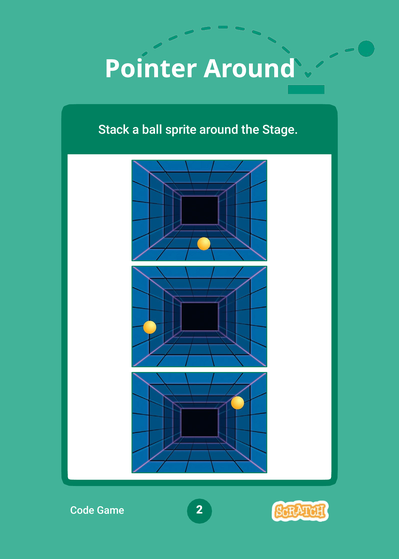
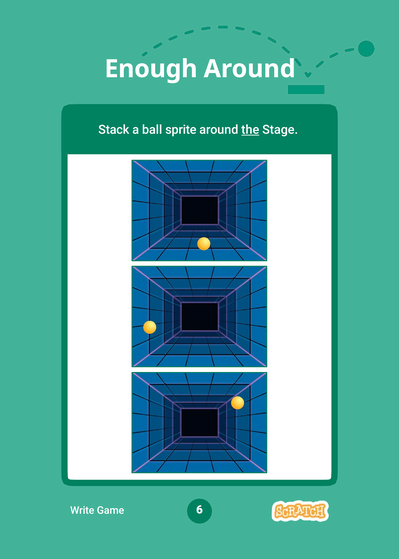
Pointer: Pointer -> Enough
the underline: none -> present
Code: Code -> Write
2: 2 -> 6
